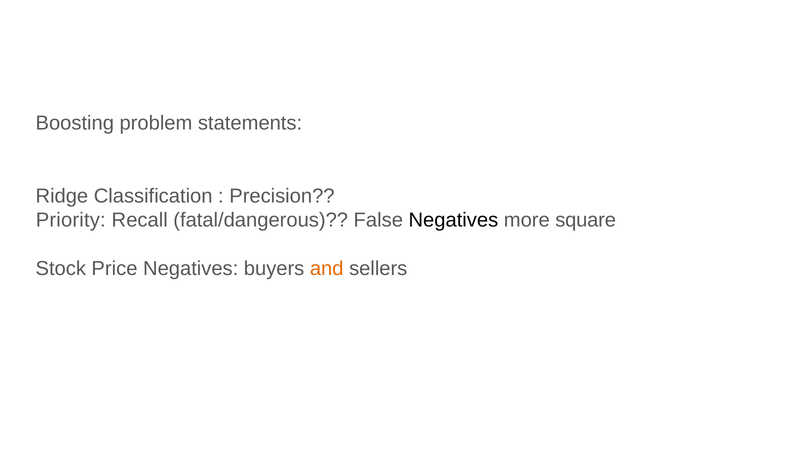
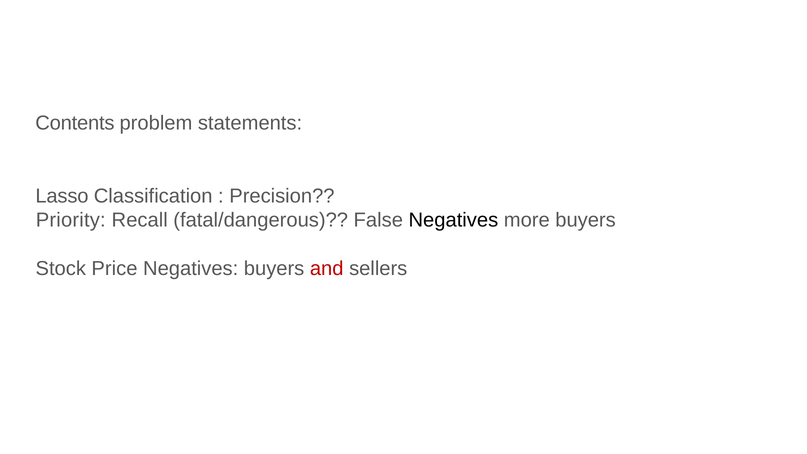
Boosting: Boosting -> Contents
Ridge: Ridge -> Lasso
more square: square -> buyers
and colour: orange -> red
